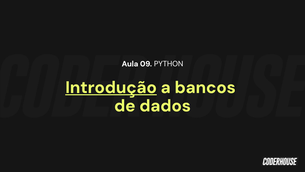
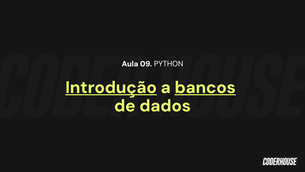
bancos underline: none -> present
